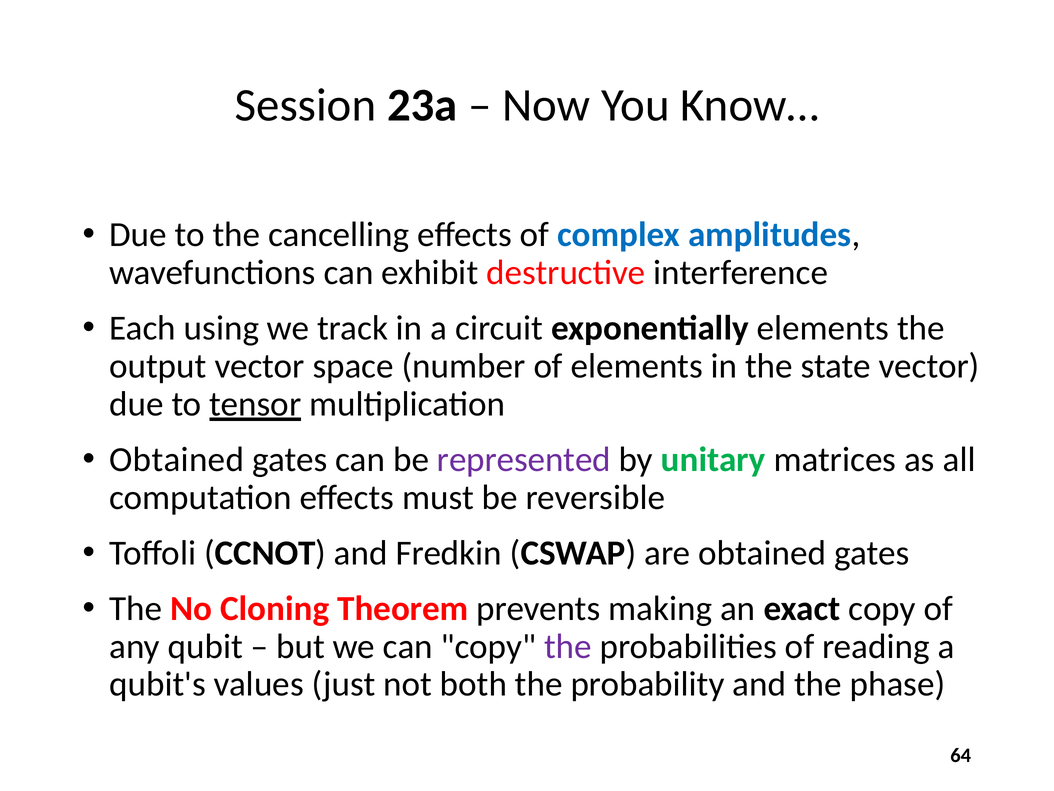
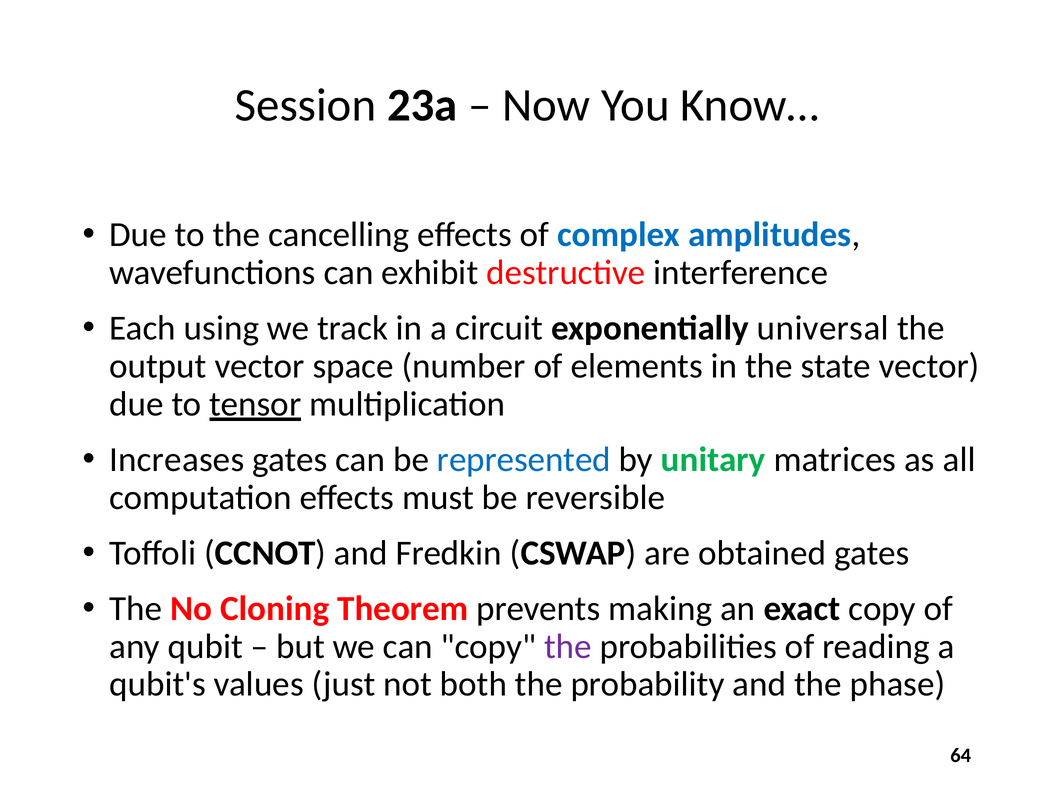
exponentially elements: elements -> universal
Obtained at (177, 459): Obtained -> Increases
represented colour: purple -> blue
